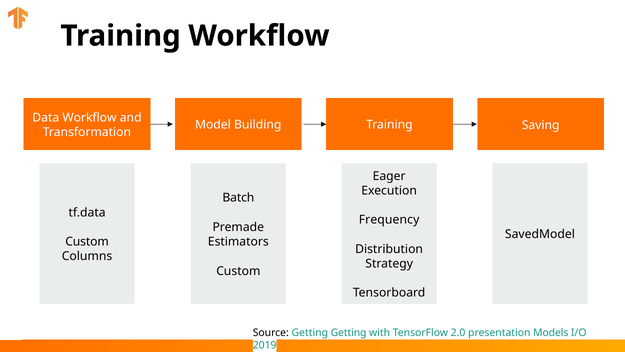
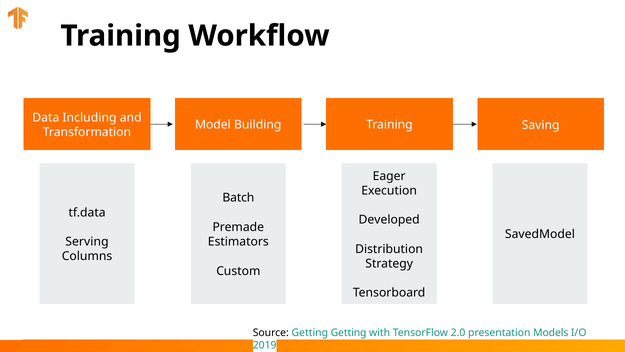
Data Workflow: Workflow -> Including
Frequency: Frequency -> Developed
Custom at (87, 241): Custom -> Serving
